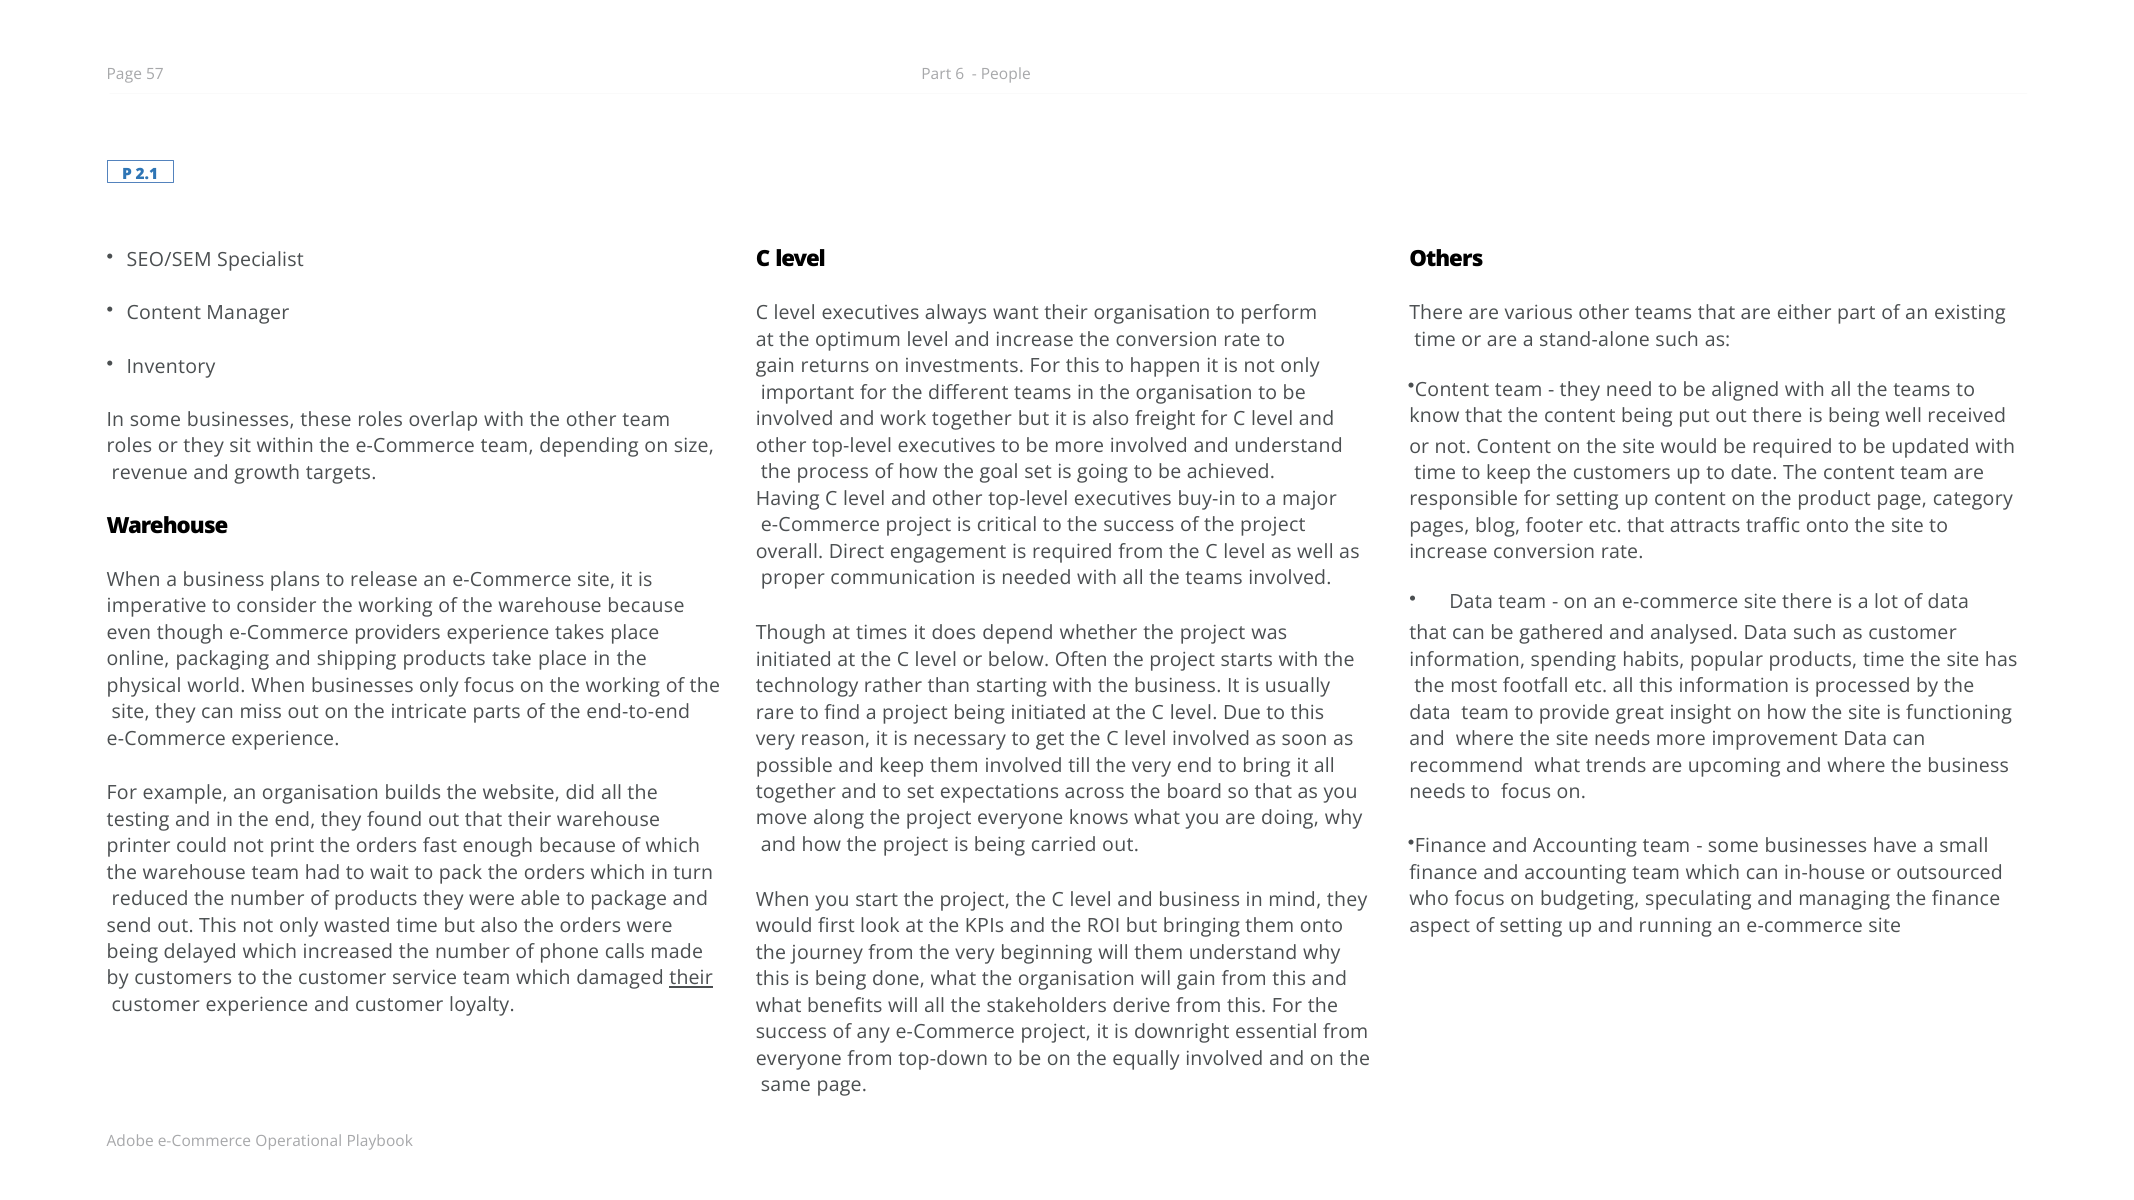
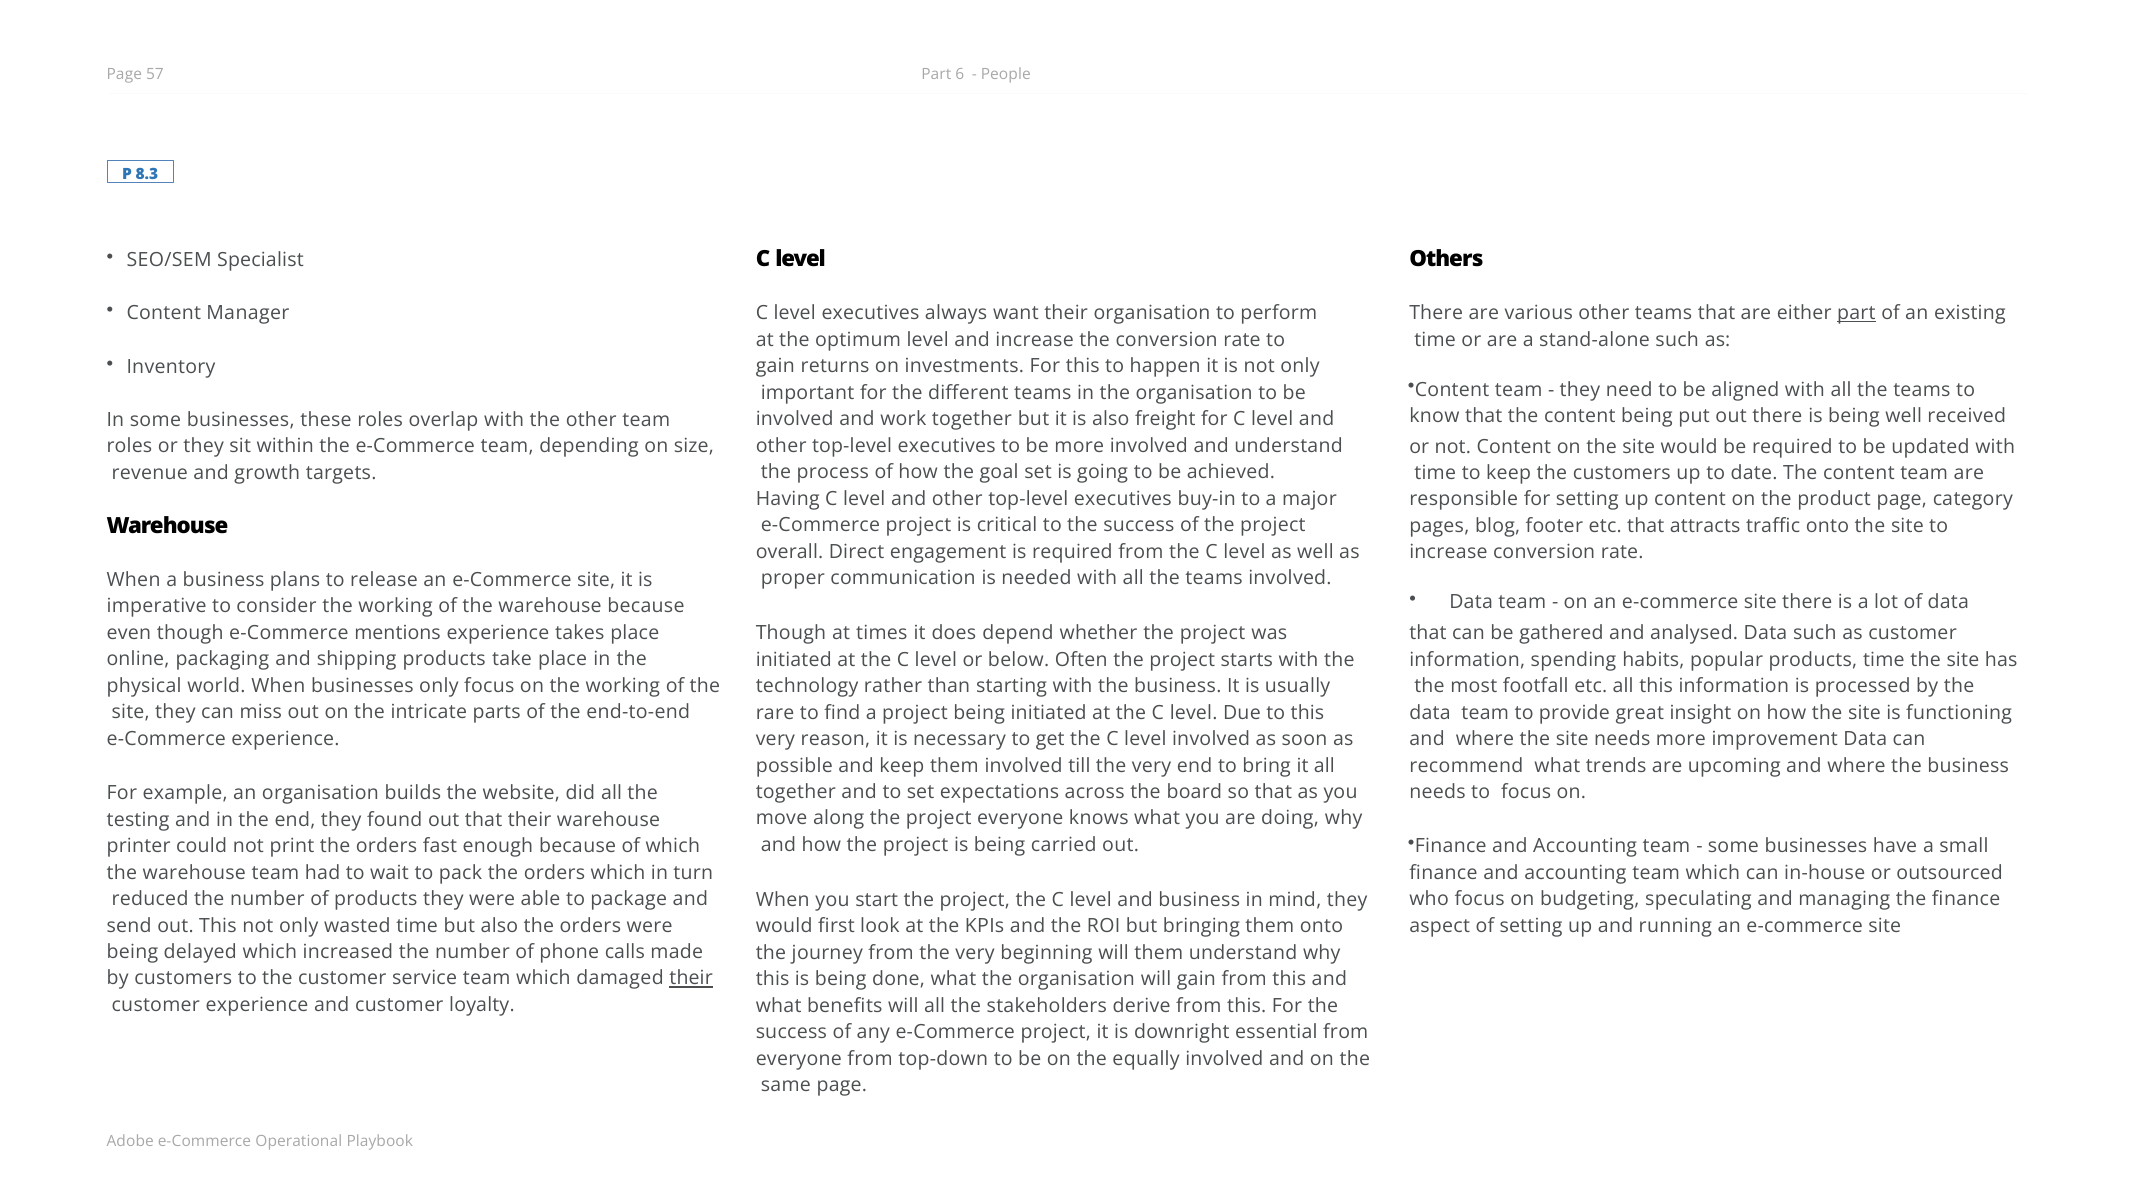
2.1: 2.1 -> 8.3
part at (1856, 313) underline: none -> present
providers: providers -> mentions
